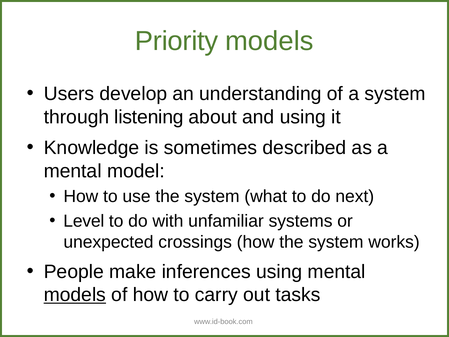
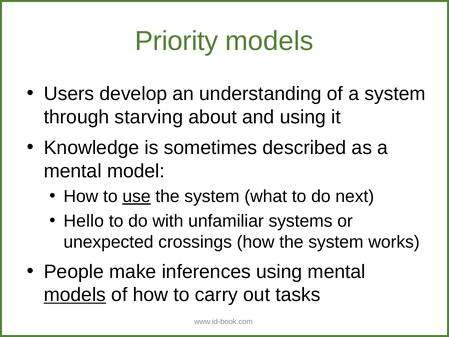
listening: listening -> starving
use underline: none -> present
Level: Level -> Hello
